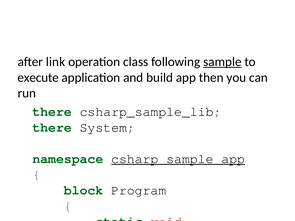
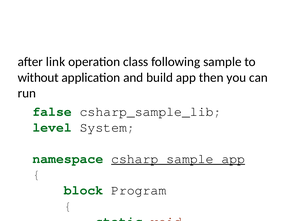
sample underline: present -> none
execute: execute -> without
there at (52, 112): there -> false
there at (52, 127): there -> level
